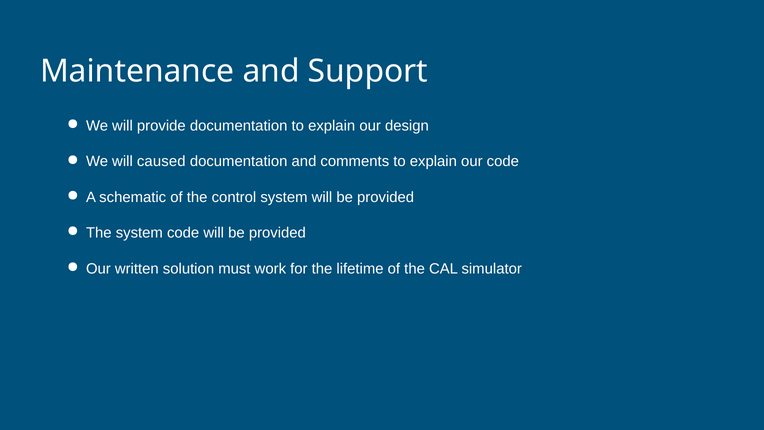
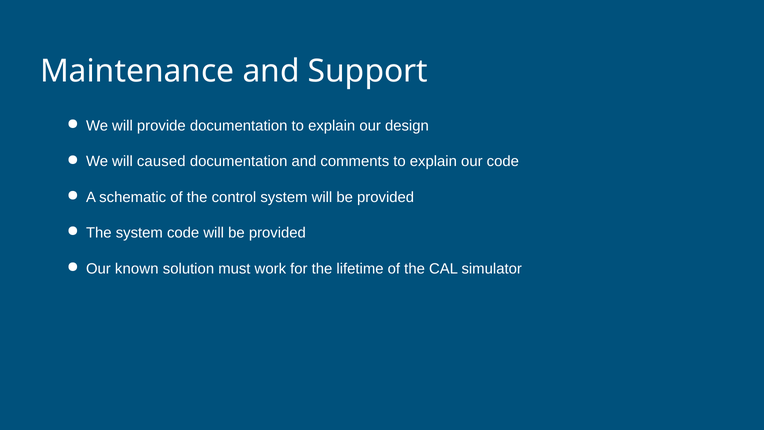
written: written -> known
